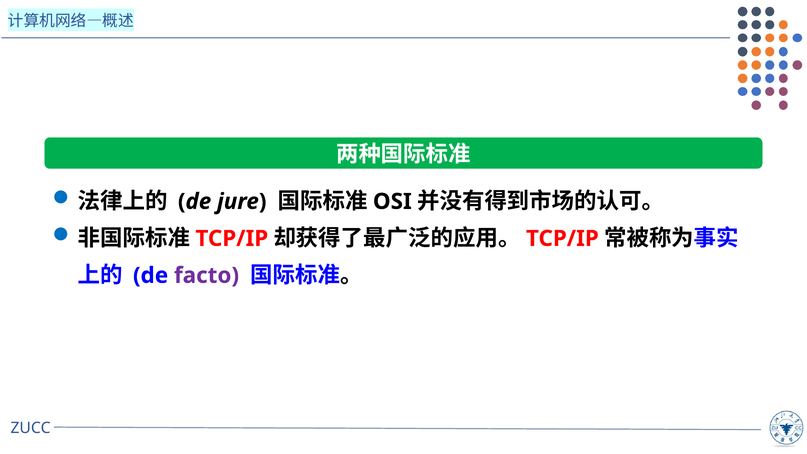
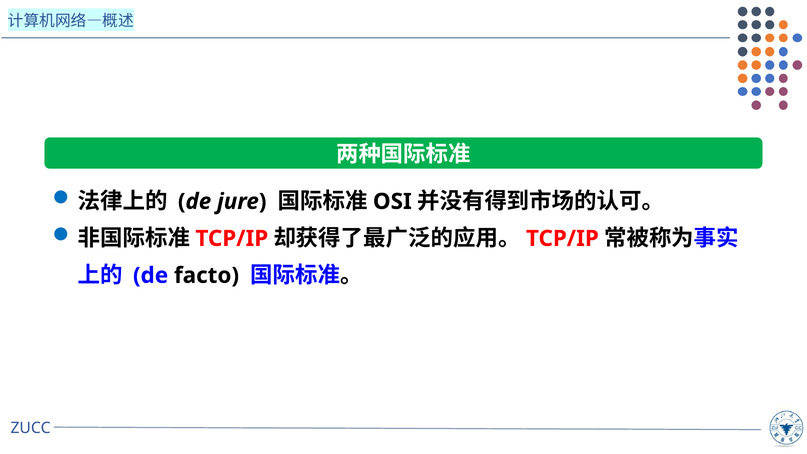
facto colour: purple -> black
